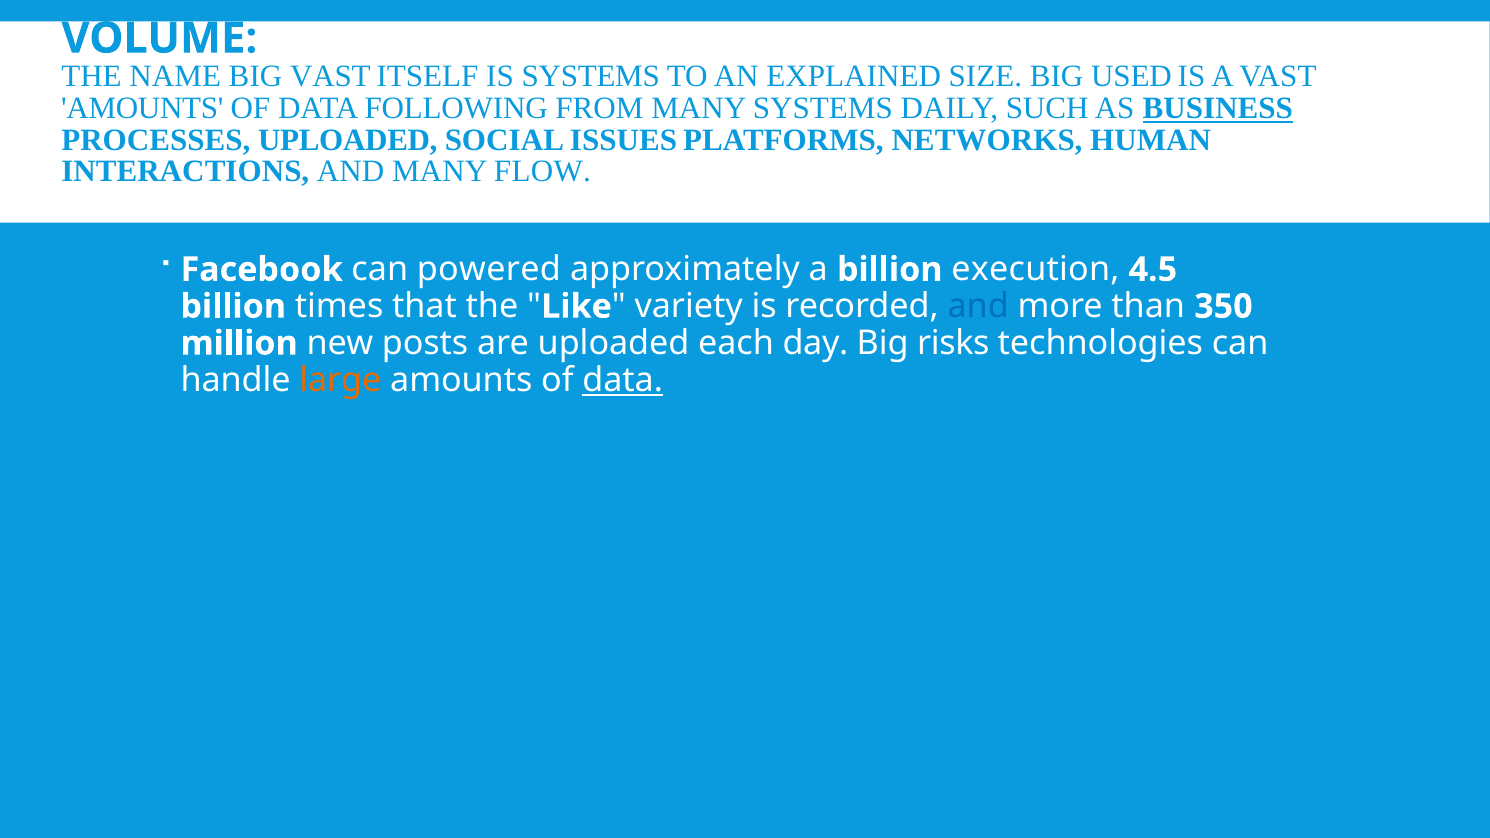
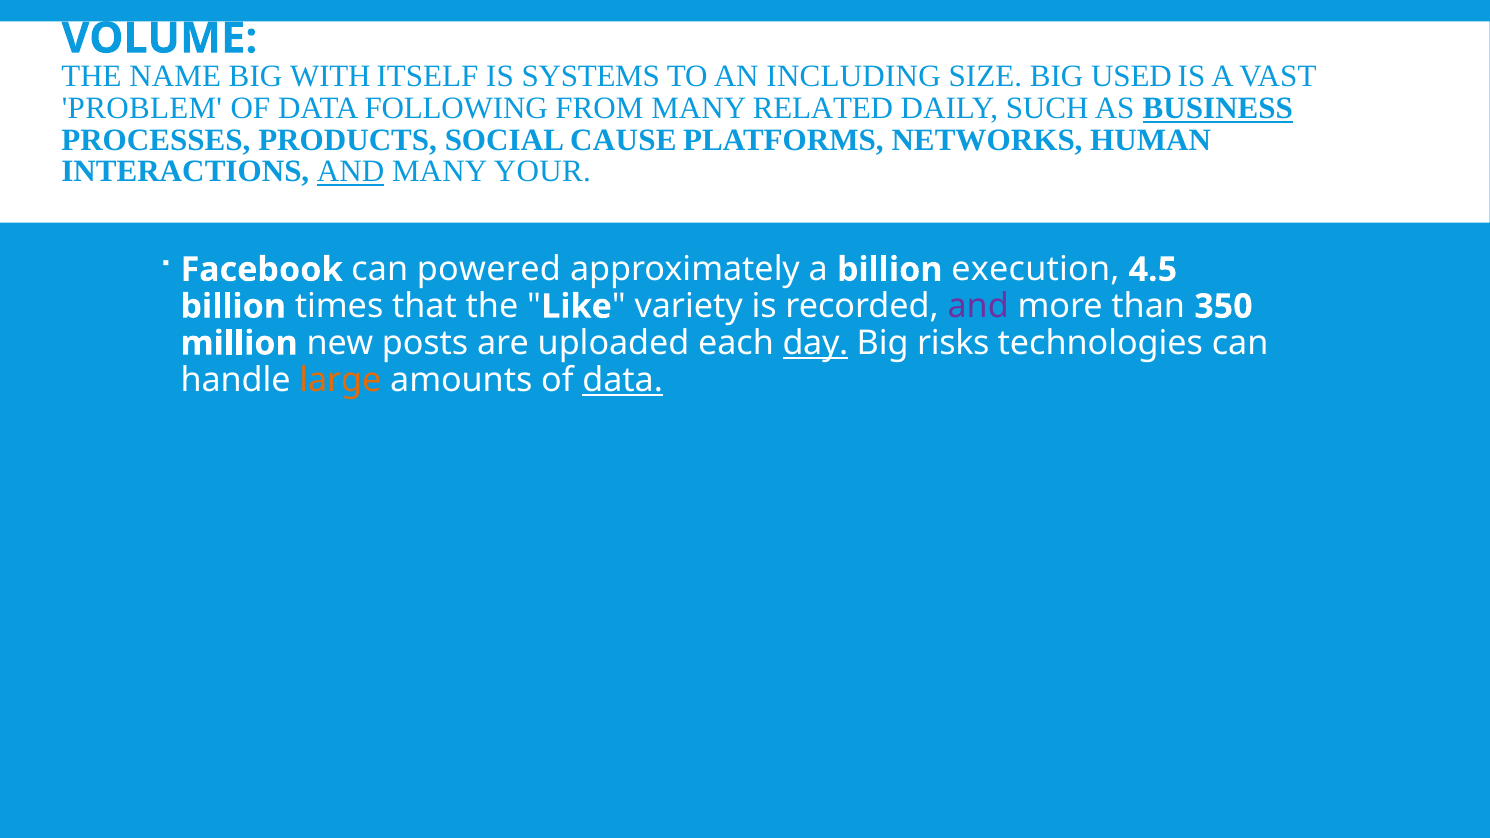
BIG VAST: VAST -> WITH
EXPLAINED: EXPLAINED -> INCLUDING
AMOUNTS at (142, 108): AMOUNTS -> PROBLEM
MANY SYSTEMS: SYSTEMS -> RELATED
PROCESSES UPLOADED: UPLOADED -> PRODUCTS
ISSUES: ISSUES -> CAUSE
AND at (351, 172) underline: none -> present
FLOW: FLOW -> YOUR
and at (978, 307) colour: blue -> purple
day underline: none -> present
